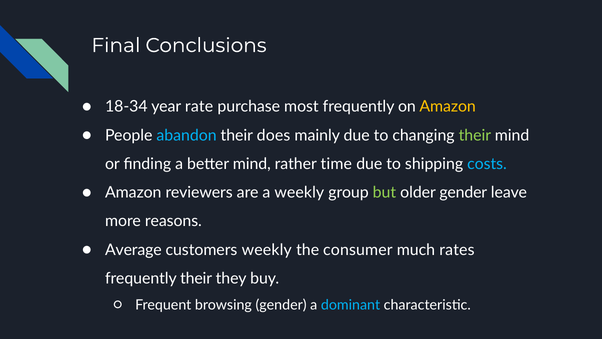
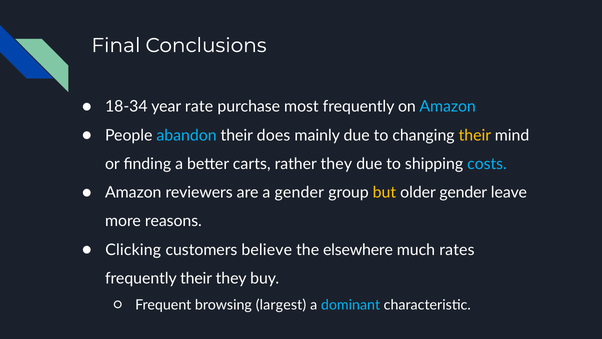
Amazon at (448, 107) colour: yellow -> light blue
their at (475, 135) colour: light green -> yellow
better mind: mind -> carts
rather time: time -> they
a weekly: weekly -> gender
but colour: light green -> yellow
Average: Average -> Clicking
customers weekly: weekly -> believe
consumer: consumer -> elsewhere
browsing gender: gender -> largest
